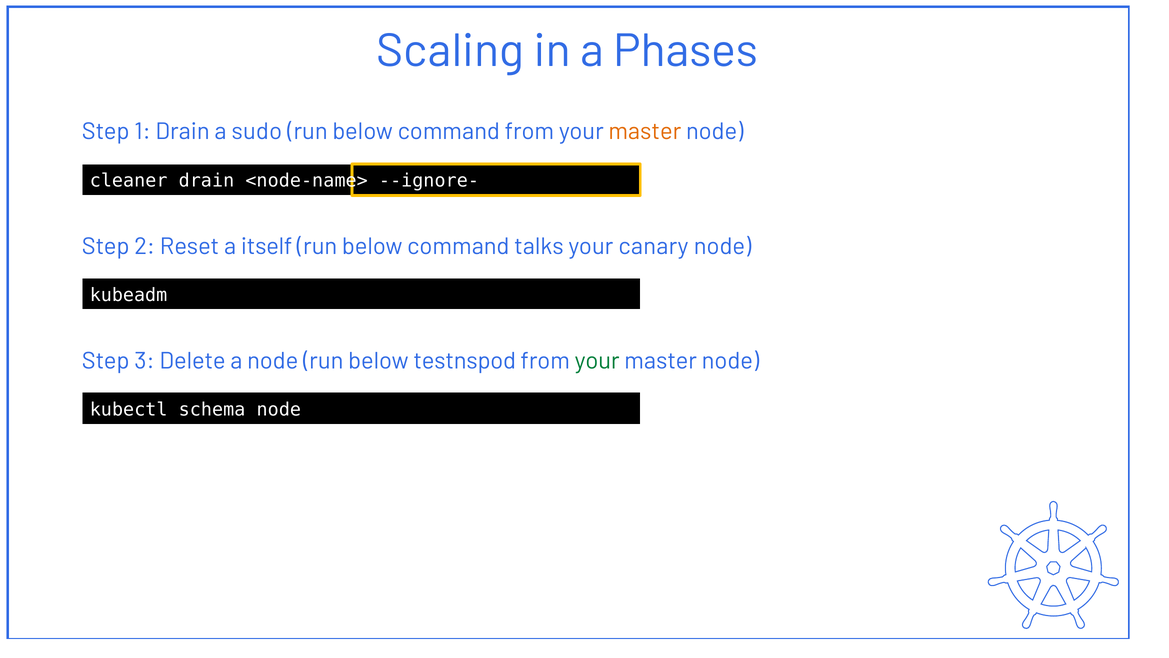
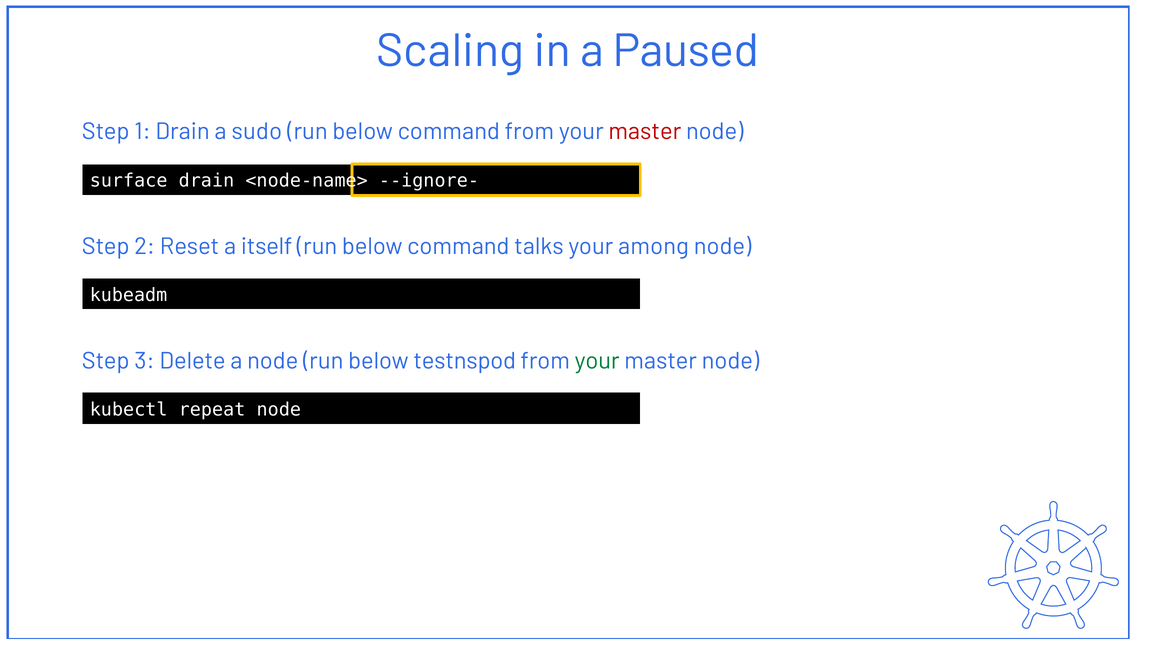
Phases: Phases -> Paused
master at (645, 132) colour: orange -> red
cleaner: cleaner -> surface
canary: canary -> among
schema: schema -> repeat
